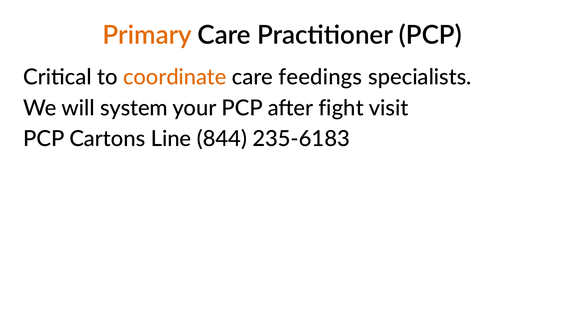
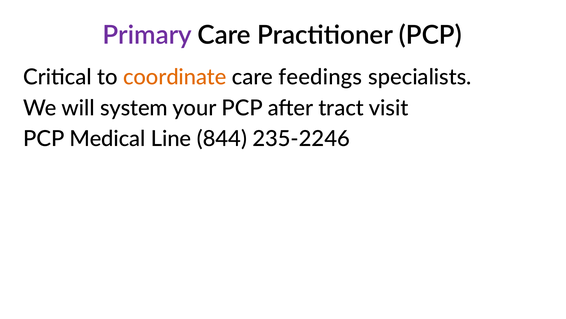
Primary colour: orange -> purple
fight: fight -> tract
Cartons: Cartons -> Medical
235-6183: 235-6183 -> 235-2246
